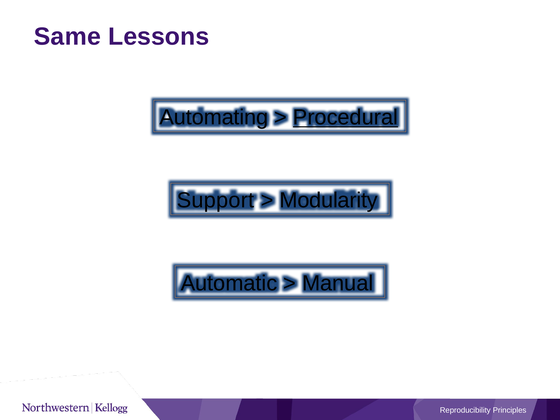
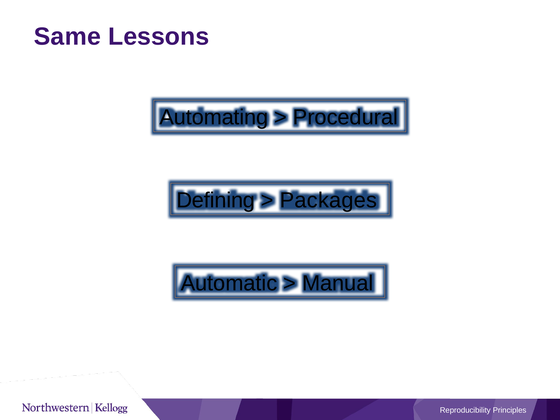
Procedural underline: present -> none
Support: Support -> Defining
Modularity: Modularity -> Packages
